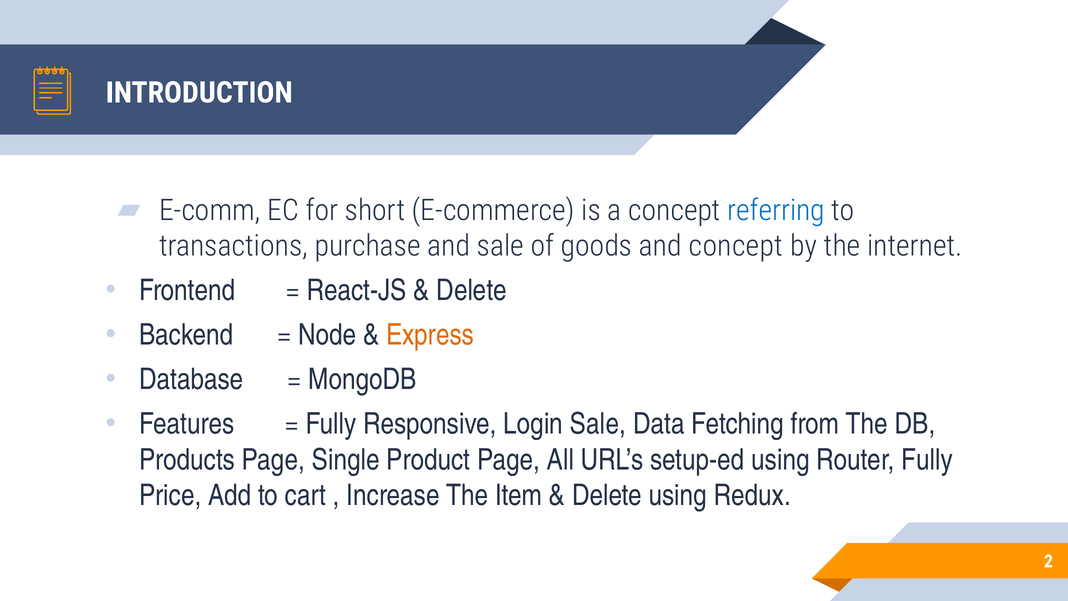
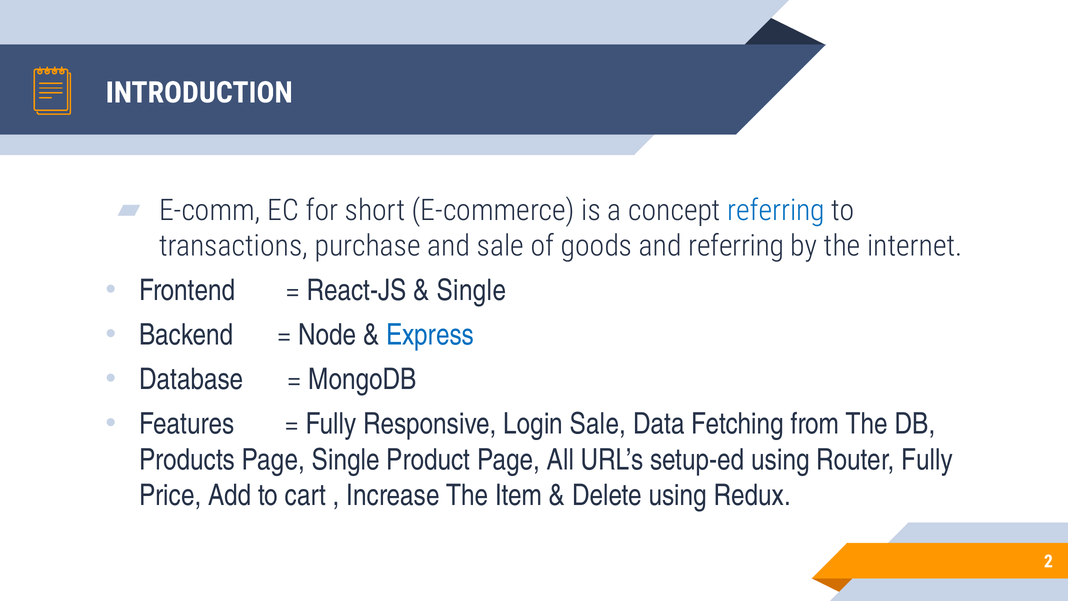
and concept: concept -> referring
Delete at (472, 290): Delete -> Single
Express colour: orange -> blue
